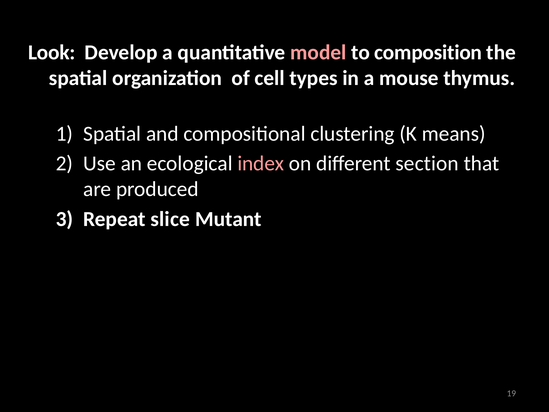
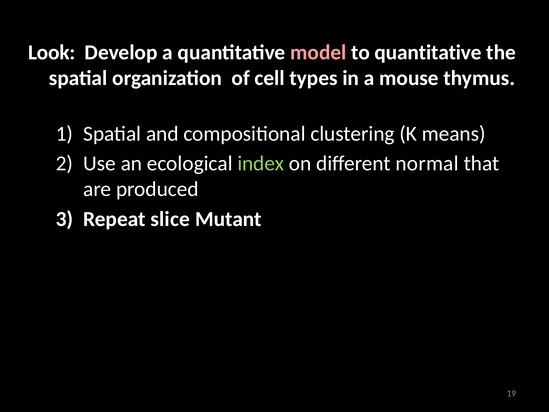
to composition: composition -> quantitative
index colour: pink -> light green
section: section -> normal
